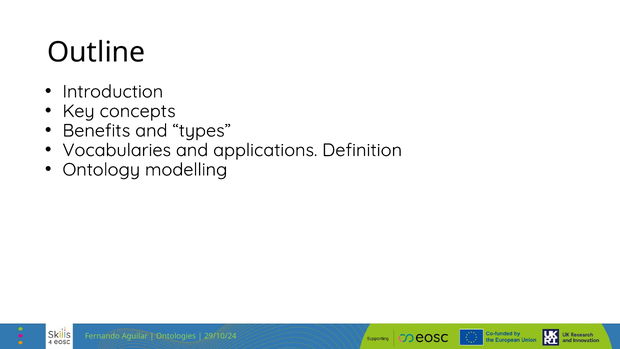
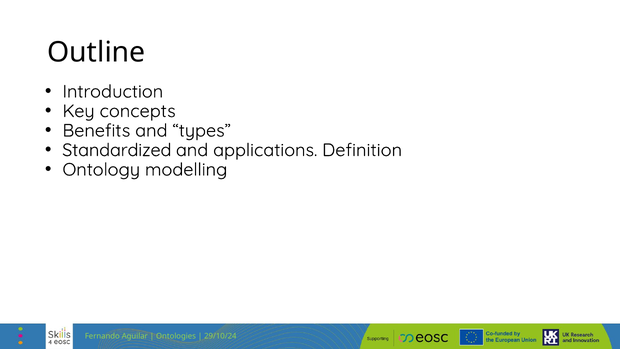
Vocabularies: Vocabularies -> Standardized
